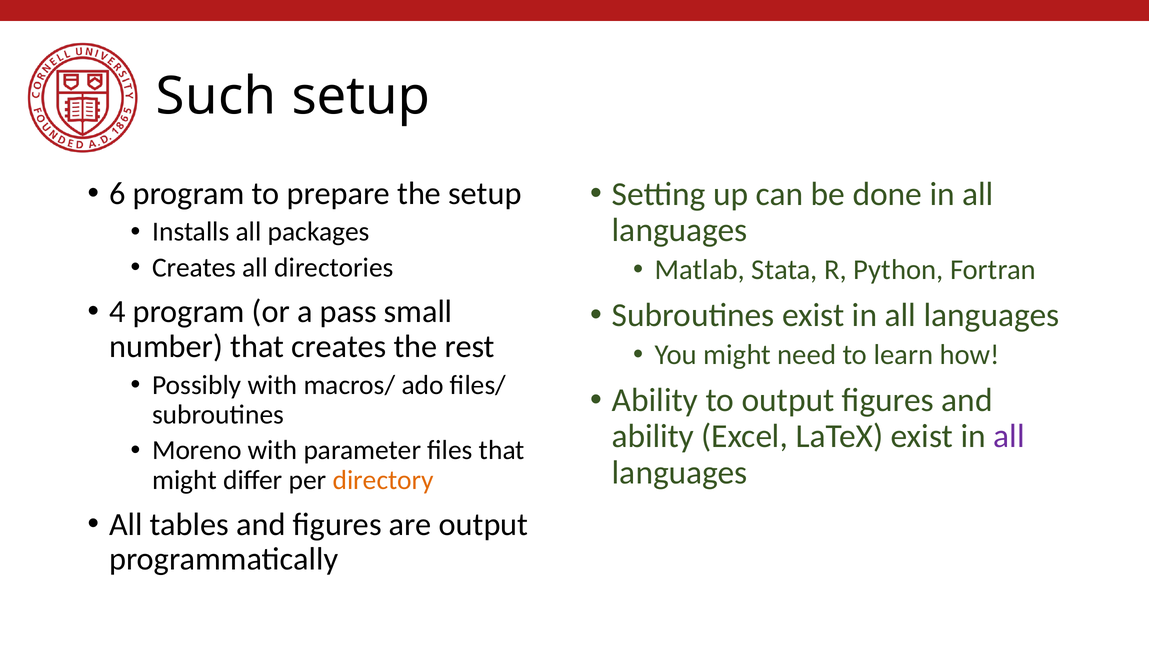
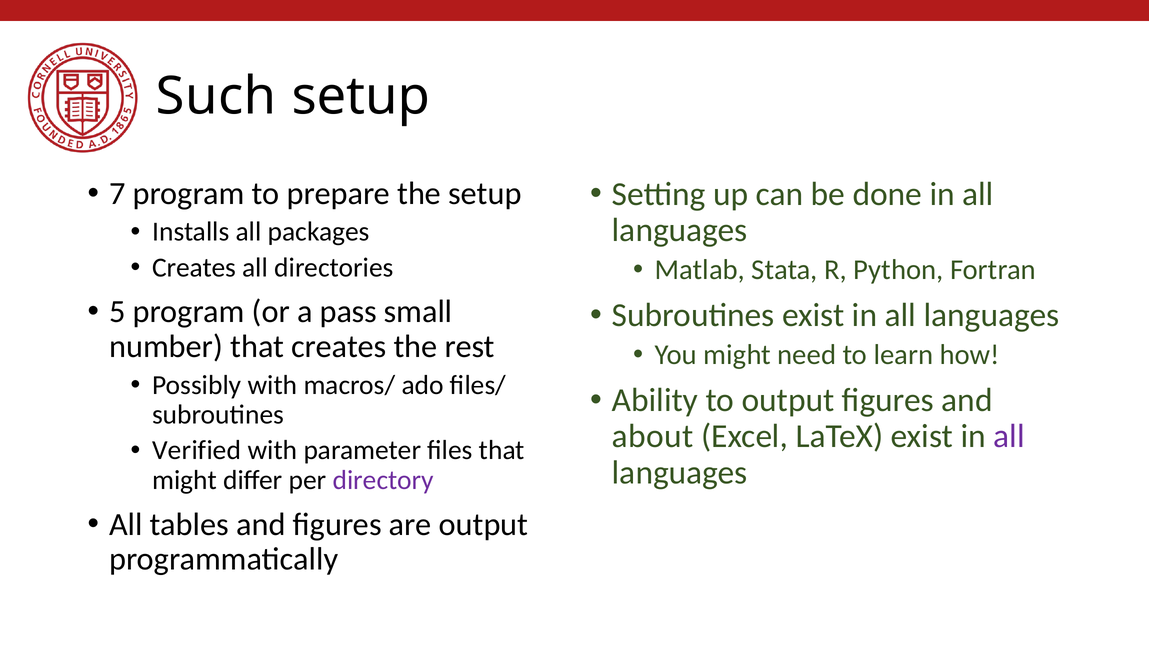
6: 6 -> 7
4: 4 -> 5
ability at (653, 437): ability -> about
Moreno: Moreno -> Verified
directory colour: orange -> purple
